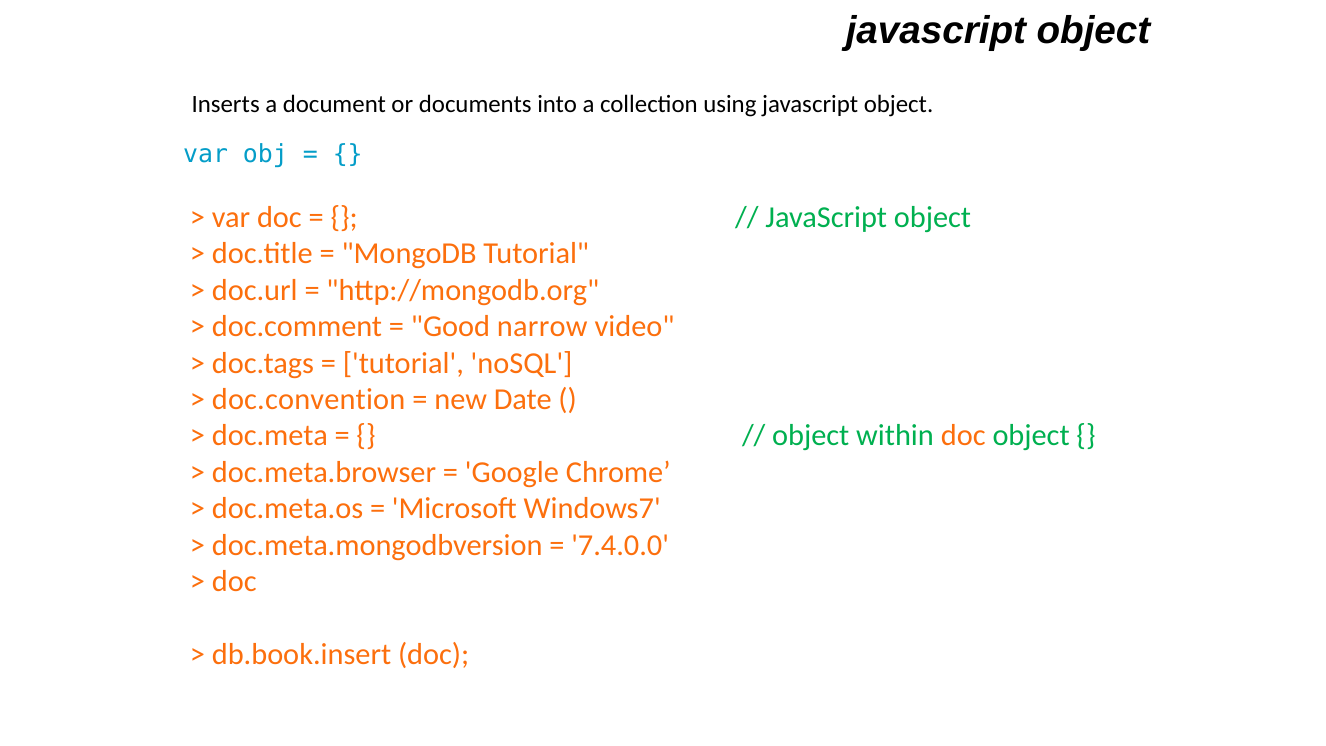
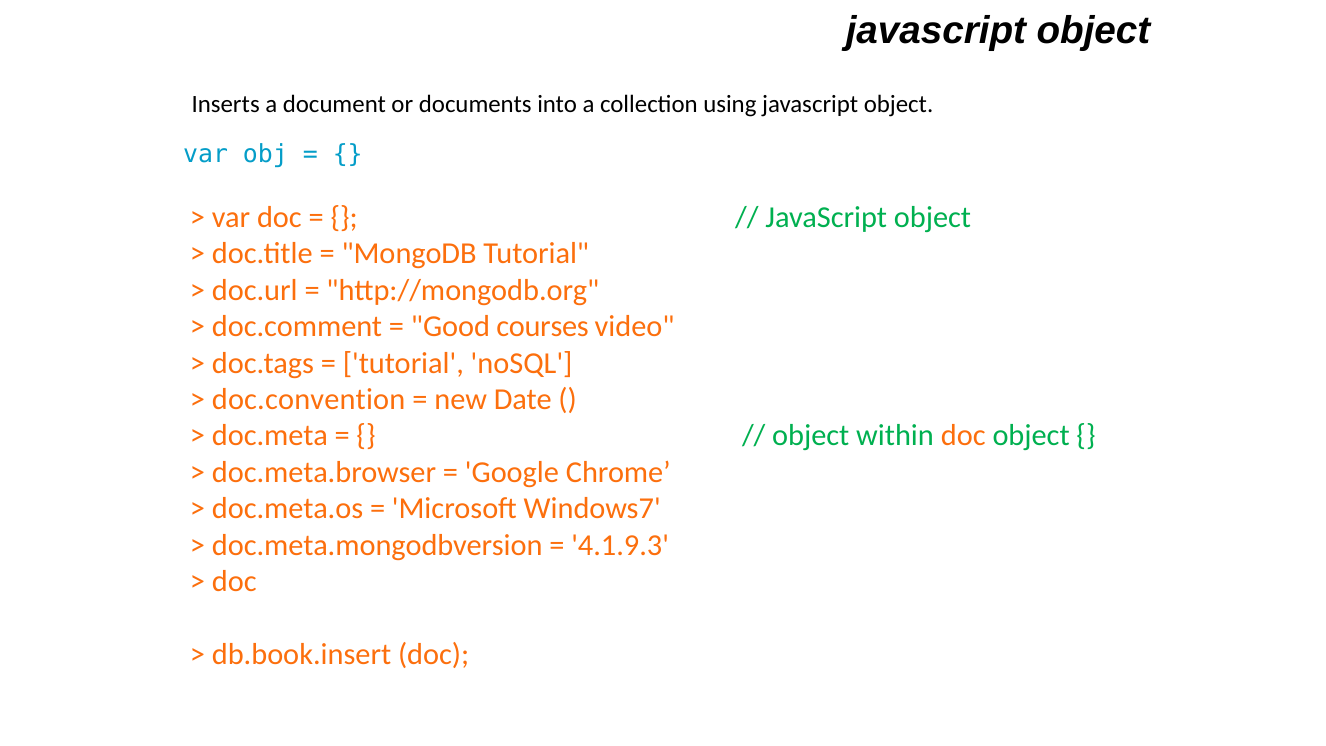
narrow: narrow -> courses
7.4.0.0: 7.4.0.0 -> 4.1.9.3
